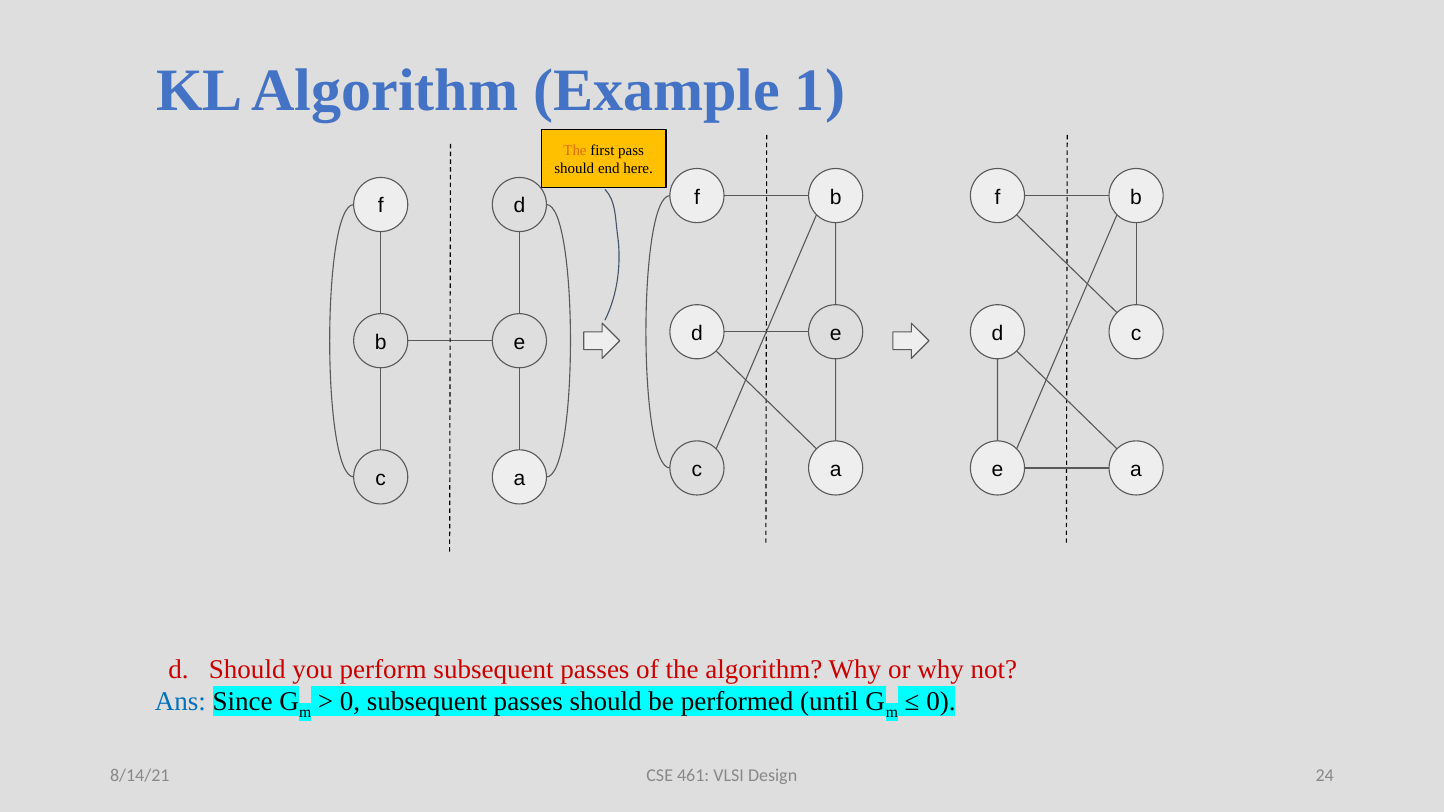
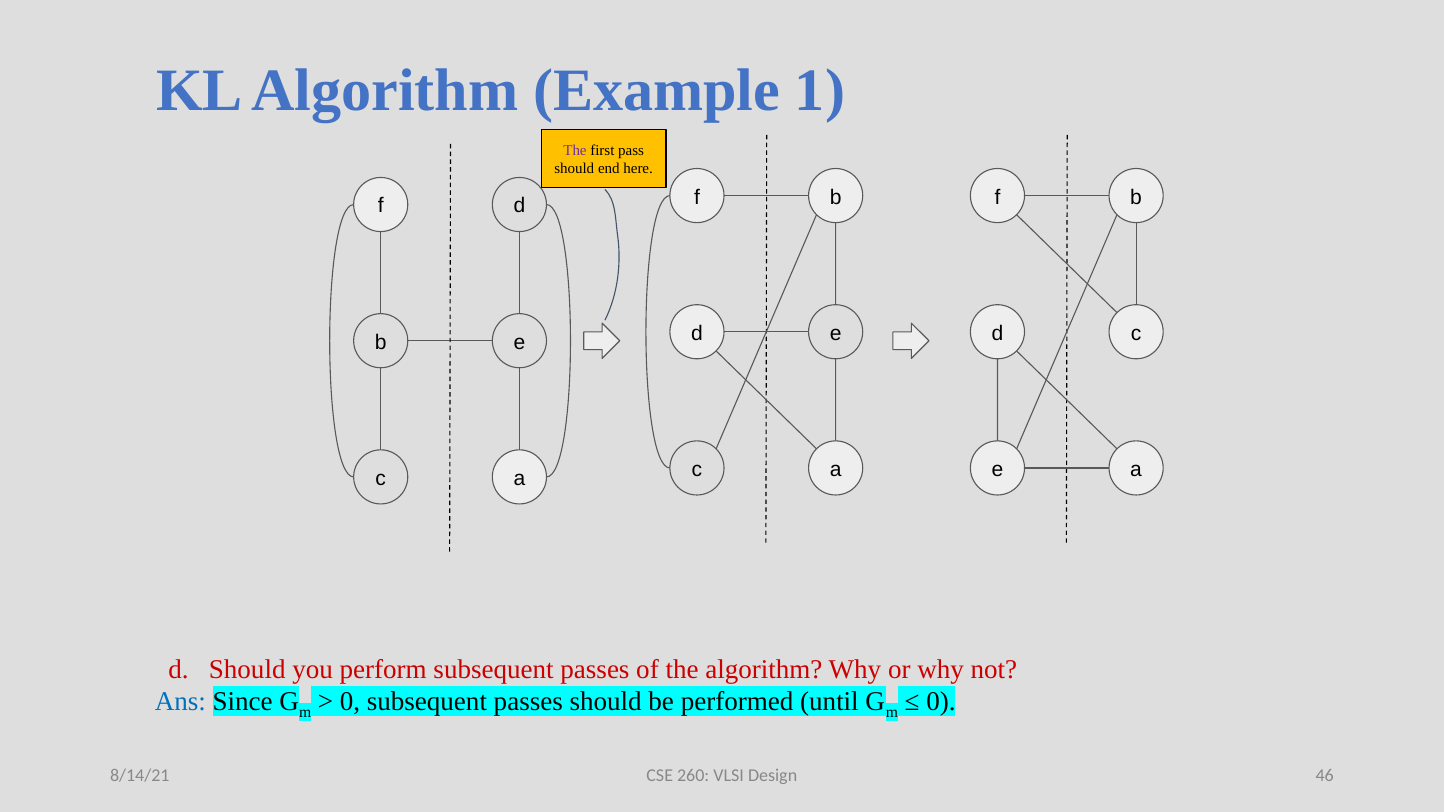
The at (575, 151) colour: orange -> purple
461: 461 -> 260
24: 24 -> 46
